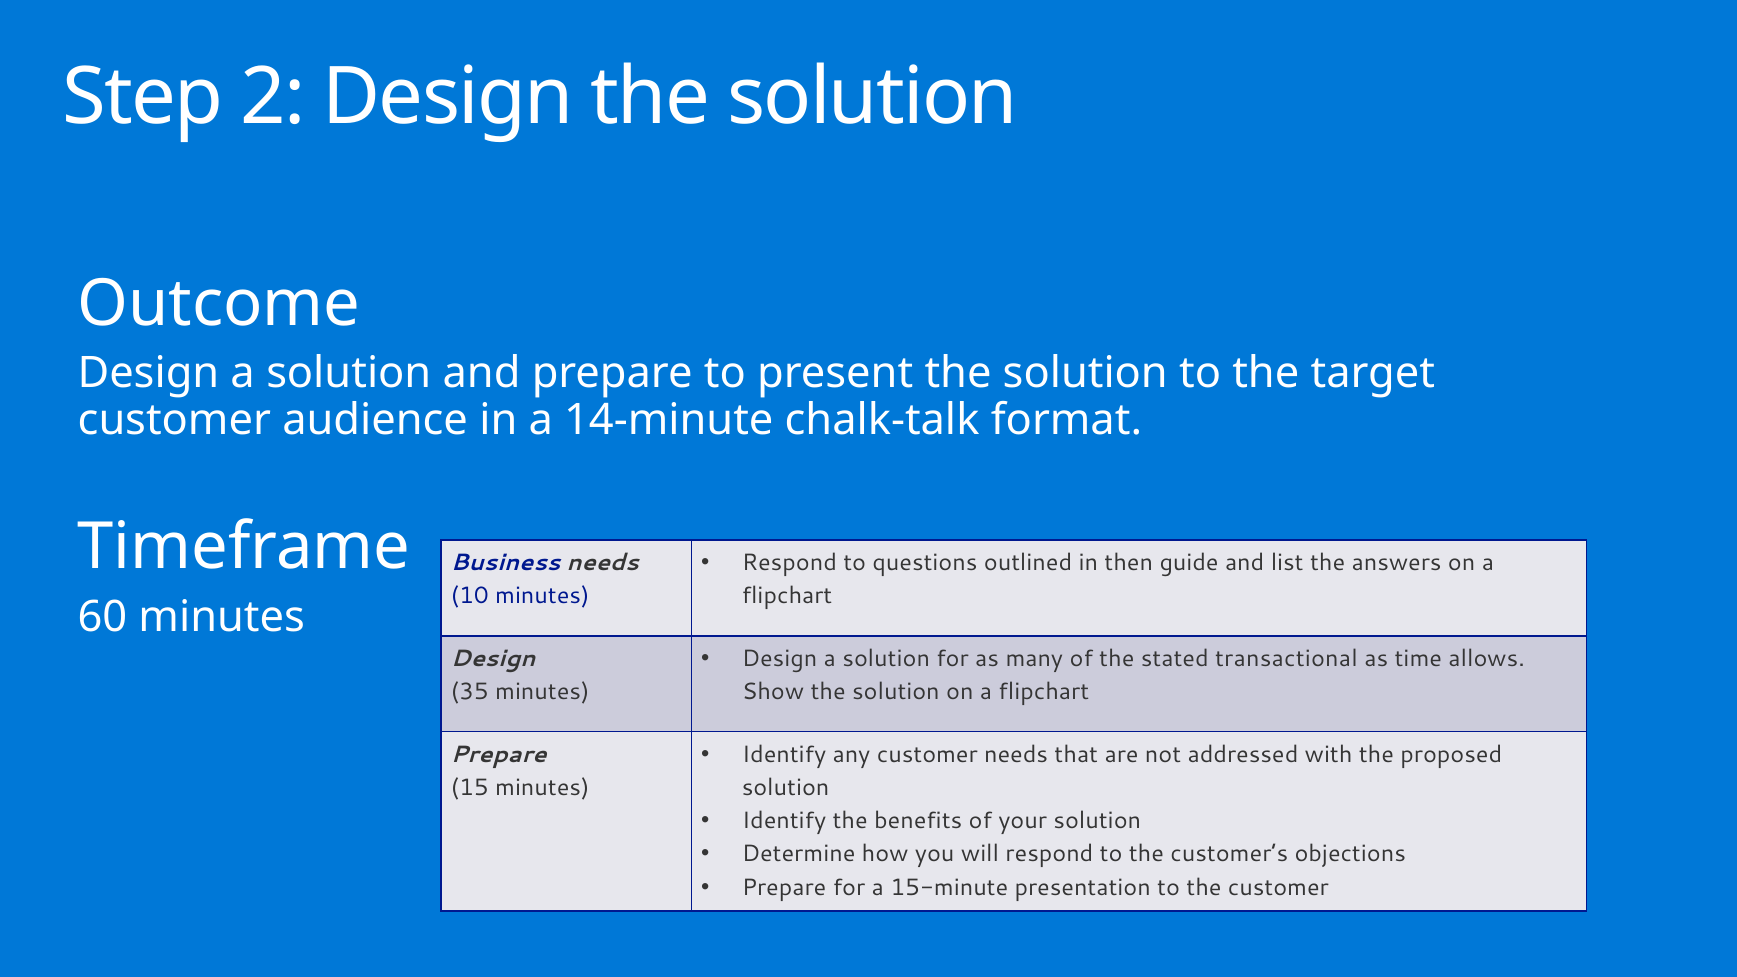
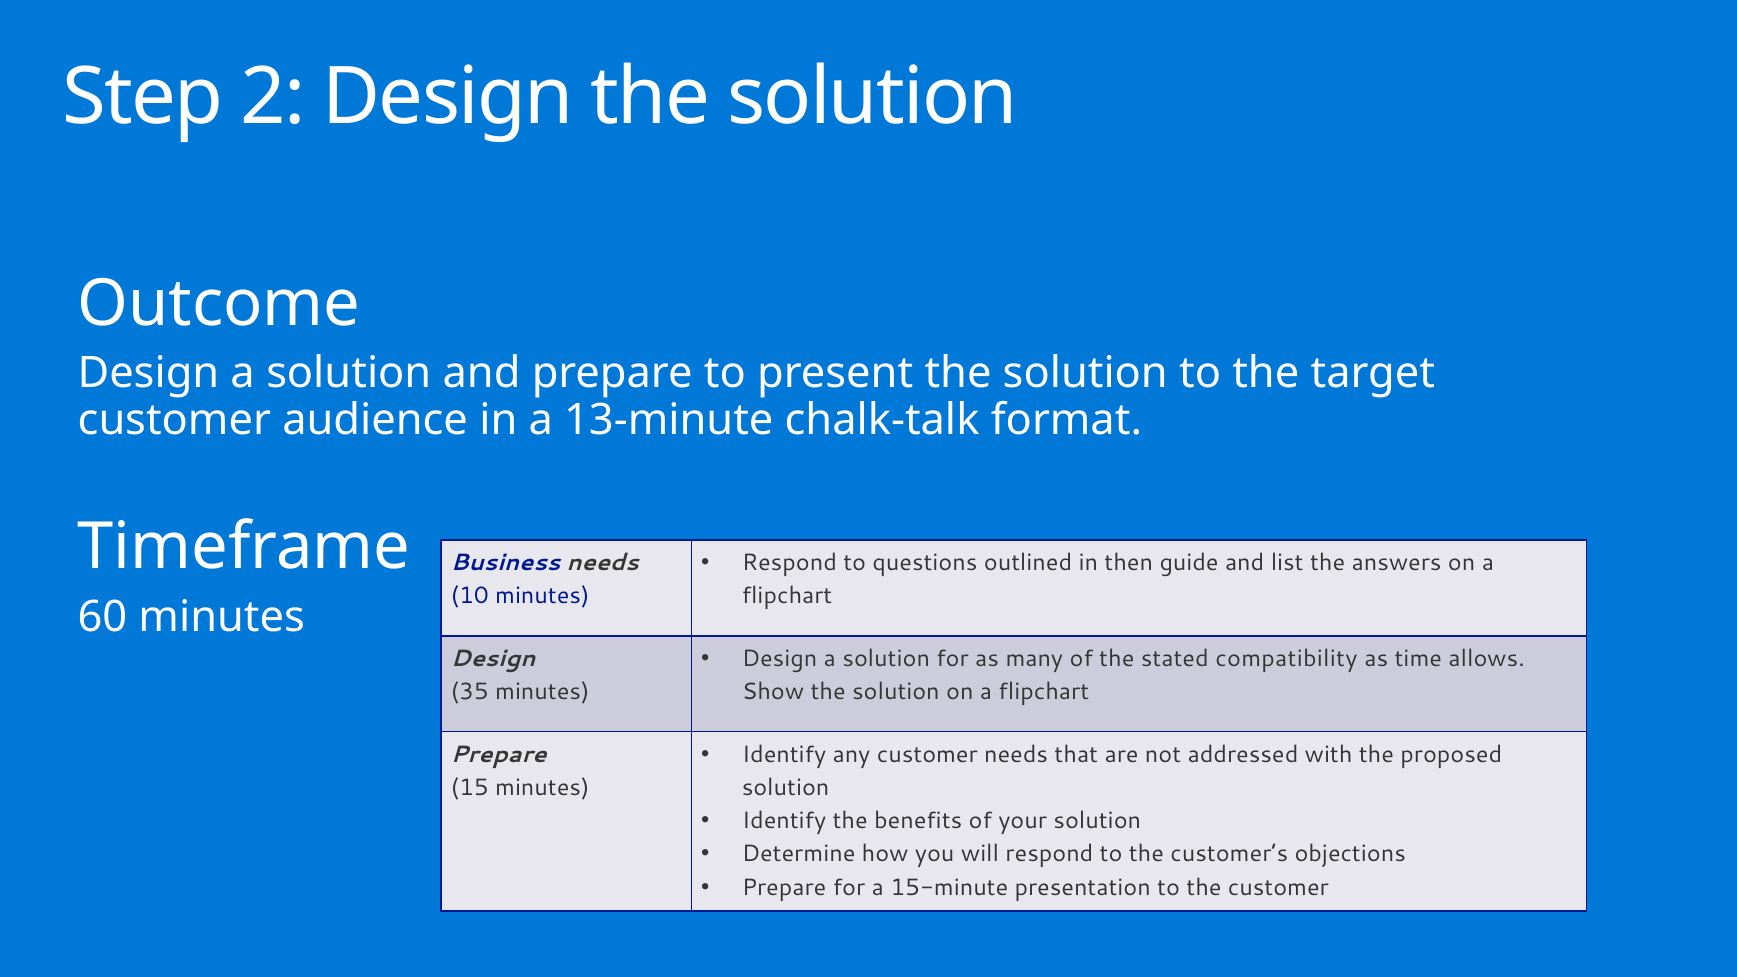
14-minute: 14-minute -> 13-minute
transactional: transactional -> compatibility
